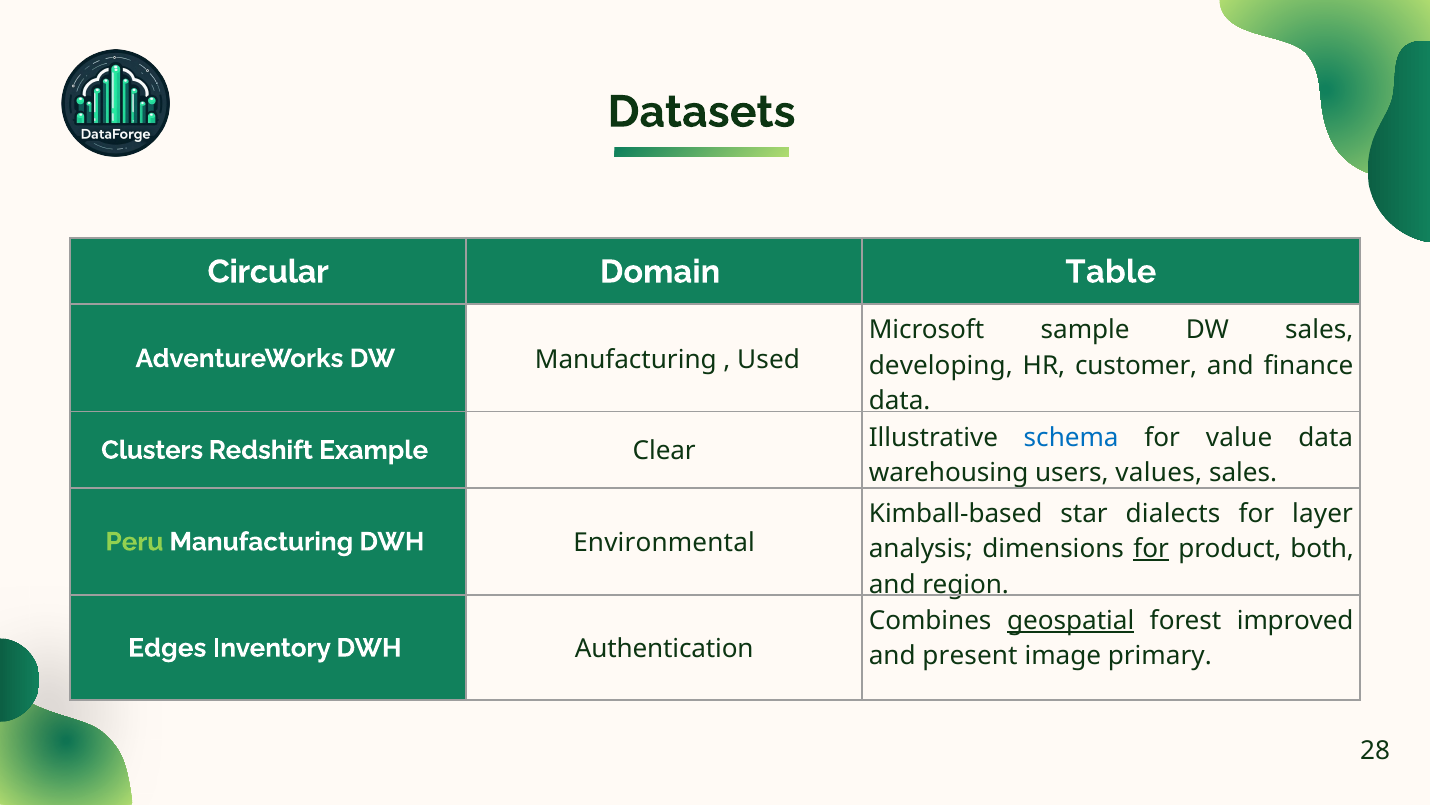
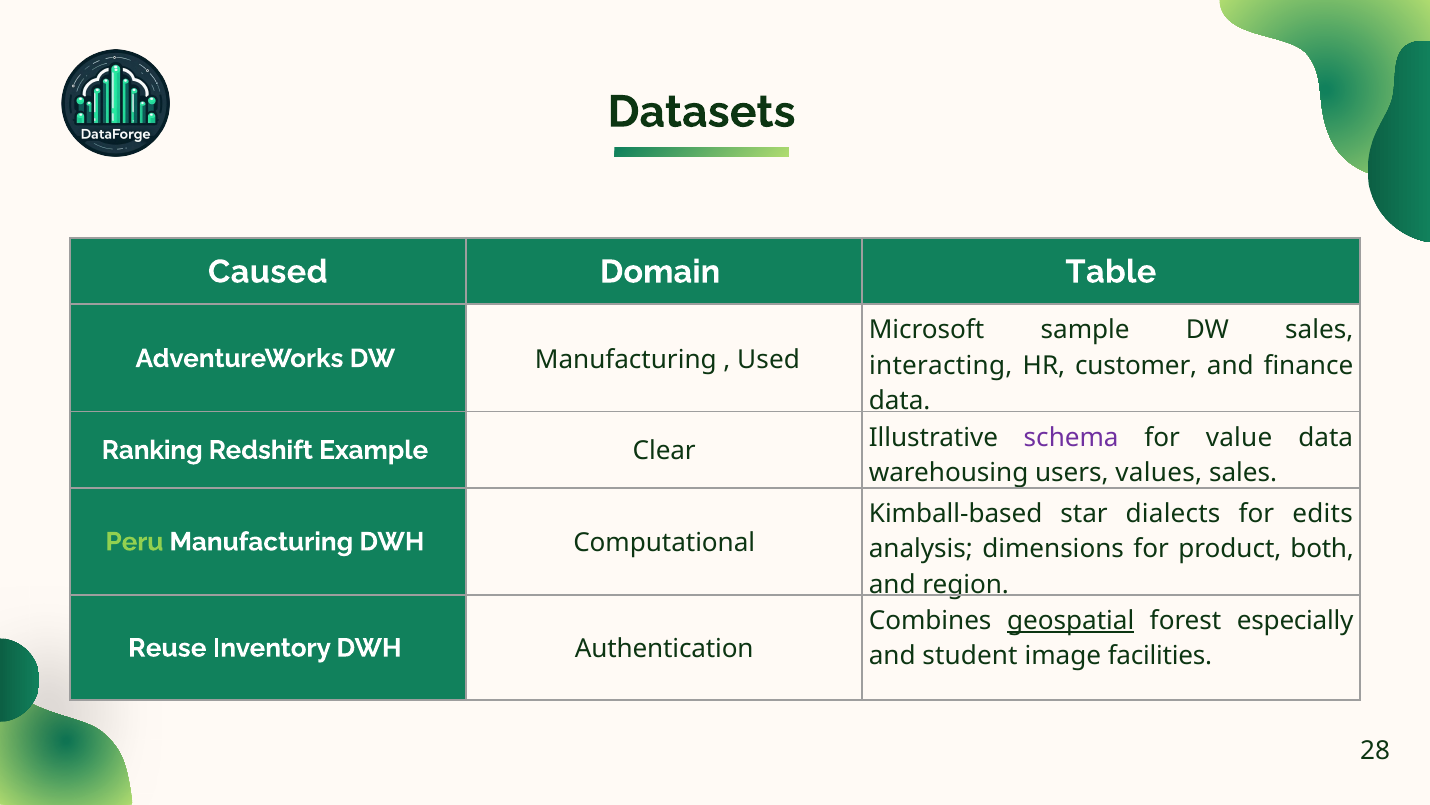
Circular: Circular -> Caused
developing: developing -> interacting
schema colour: blue -> purple
Clusters: Clusters -> Ranking
layer: layer -> edits
Environmental: Environmental -> Computational
for at (1151, 549) underline: present -> none
improved: improved -> especially
Edges: Edges -> Reuse
present: present -> student
primary: primary -> facilities
